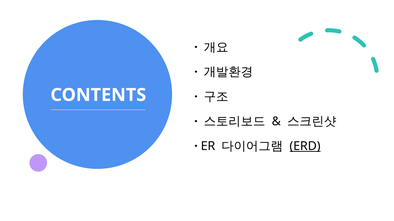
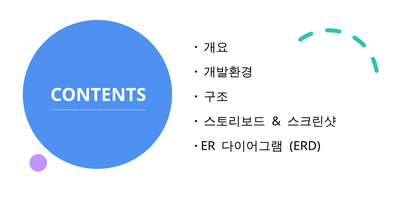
ERD underline: present -> none
